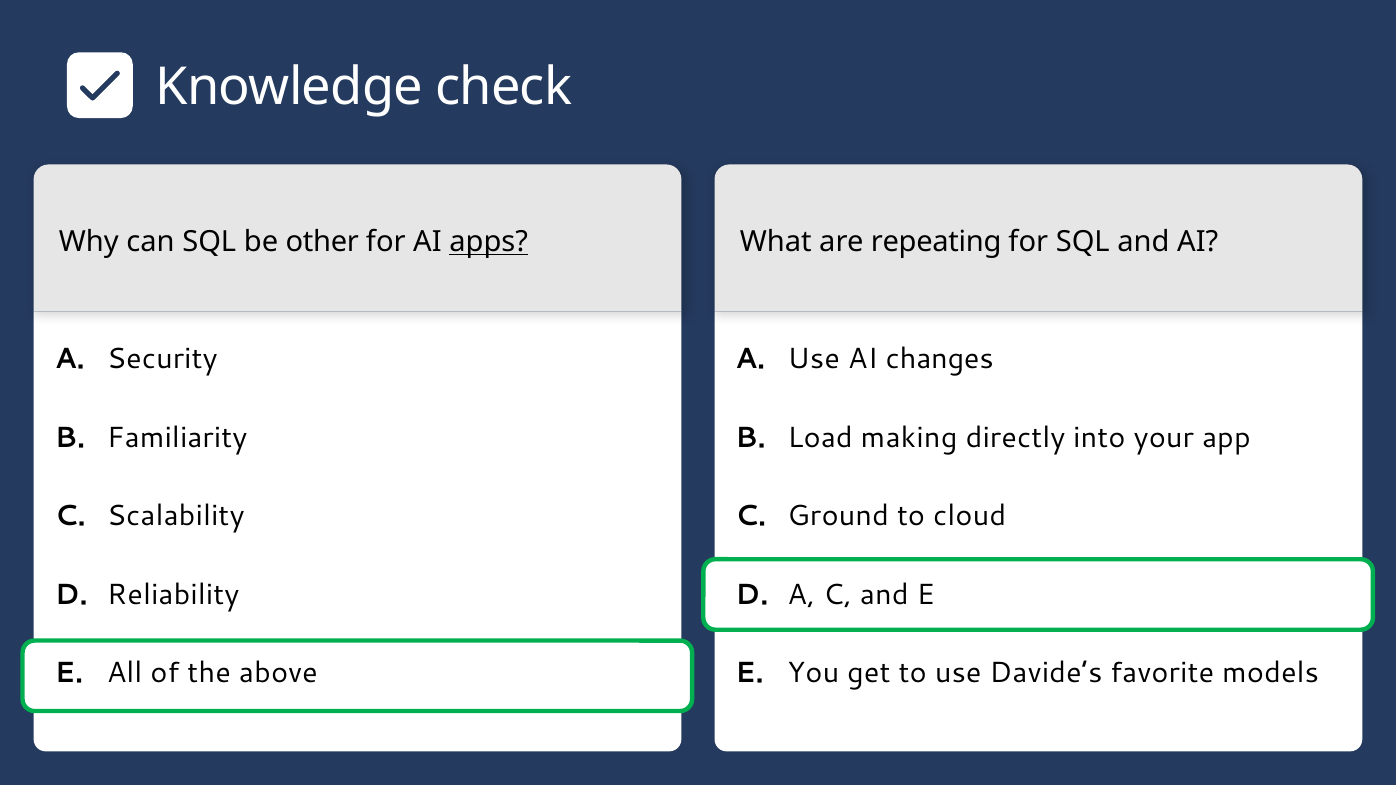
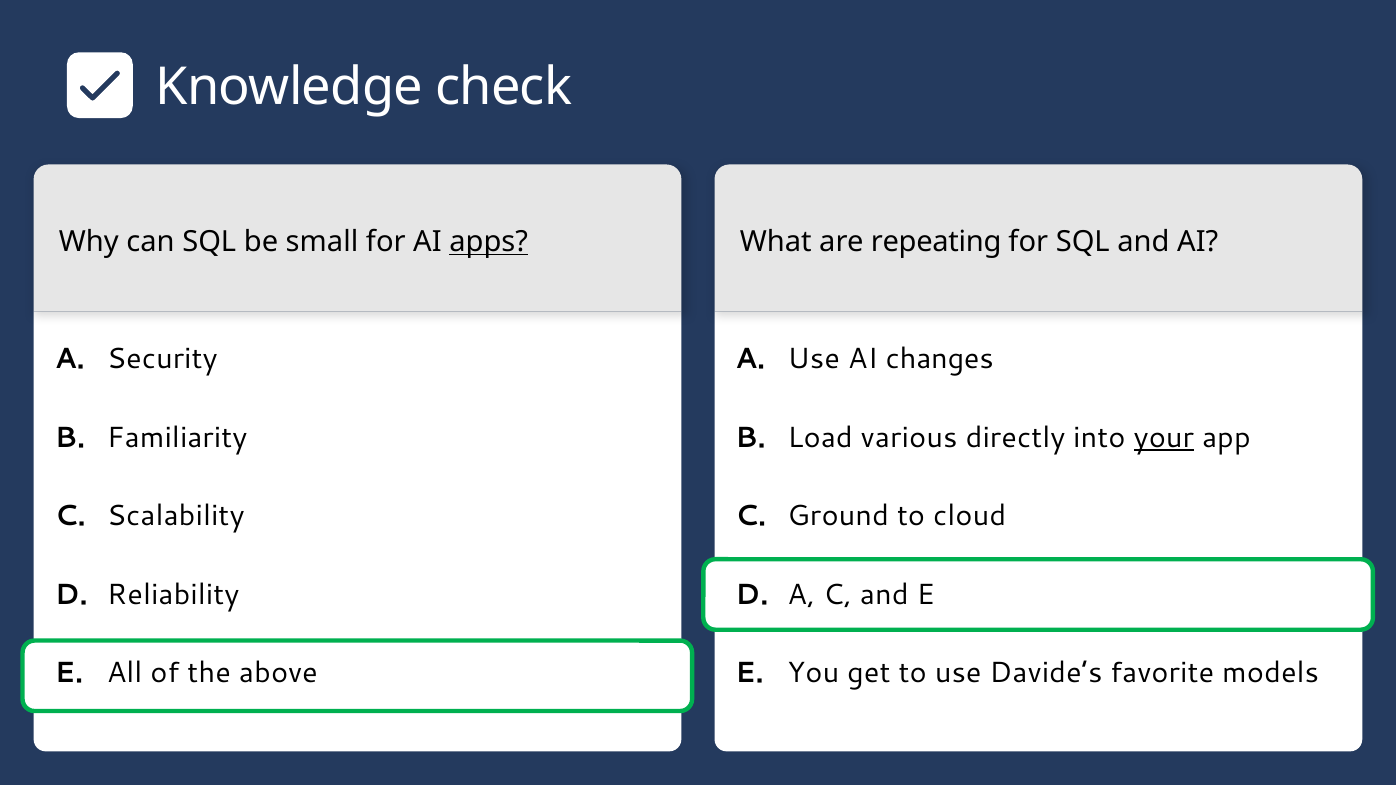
other: other -> small
making: making -> various
your underline: none -> present
